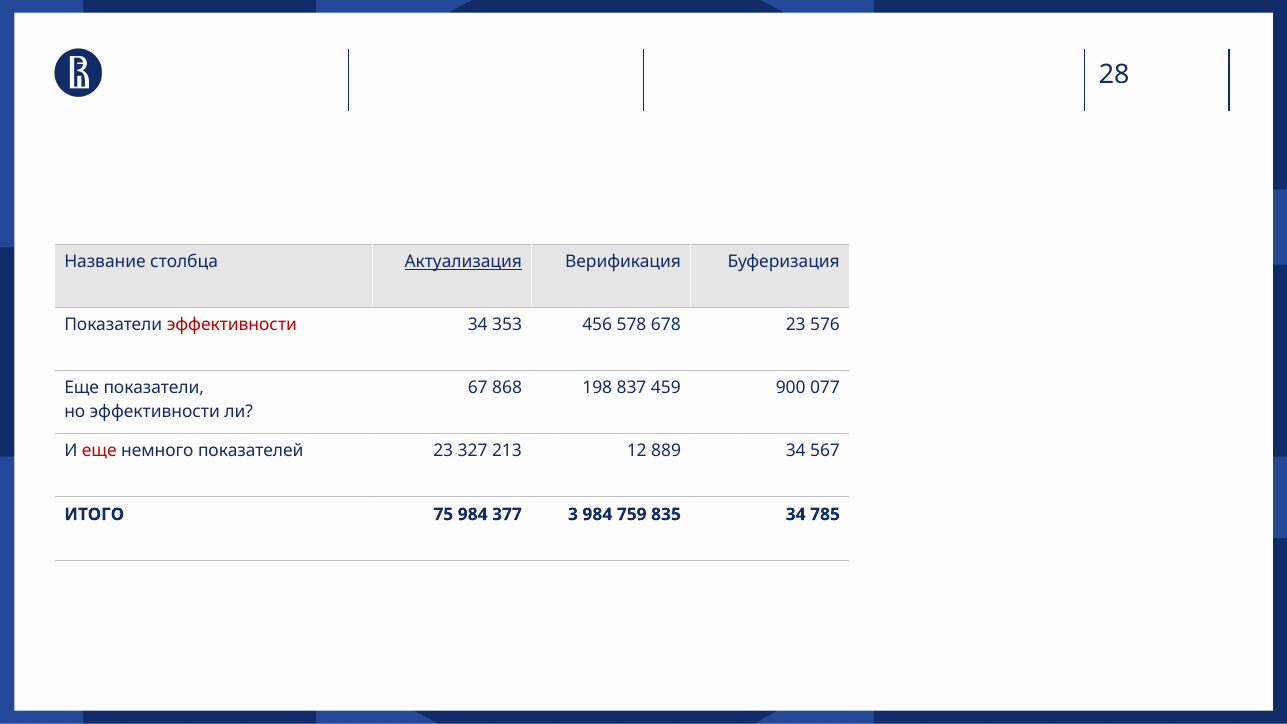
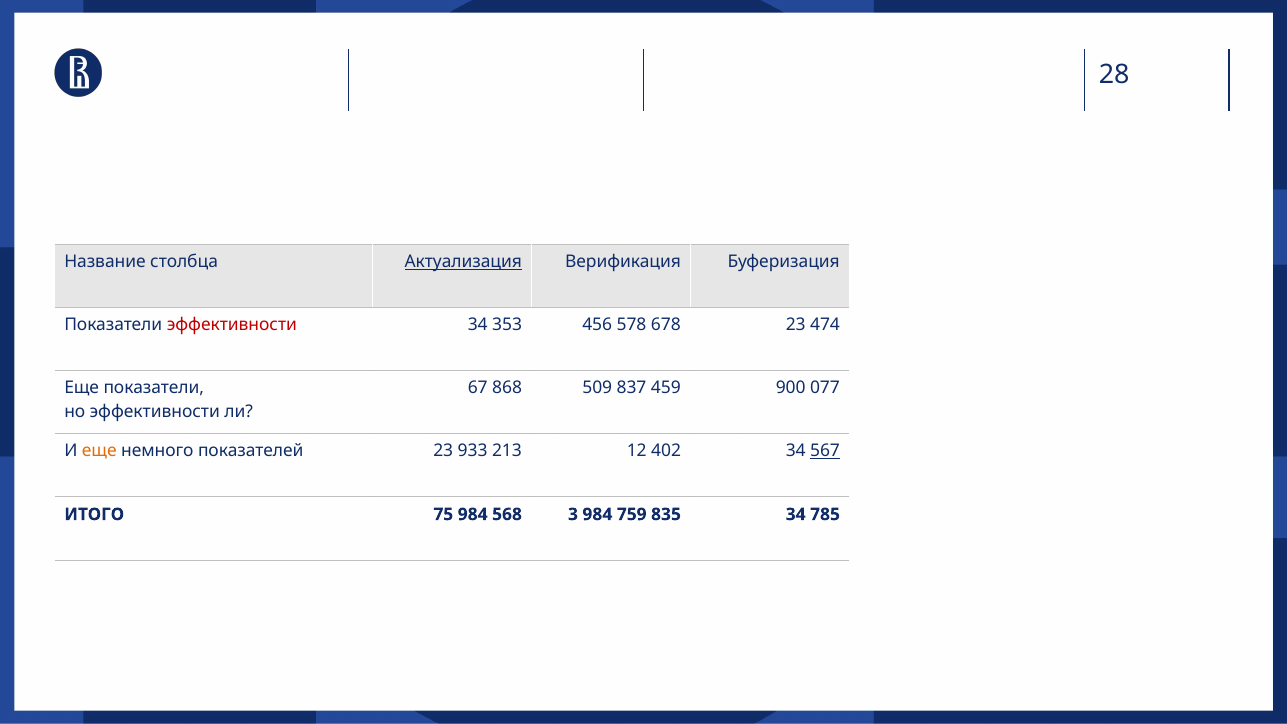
576: 576 -> 474
198: 198 -> 509
еще at (99, 451) colour: red -> orange
327: 327 -> 933
889: 889 -> 402
567 underline: none -> present
377: 377 -> 568
